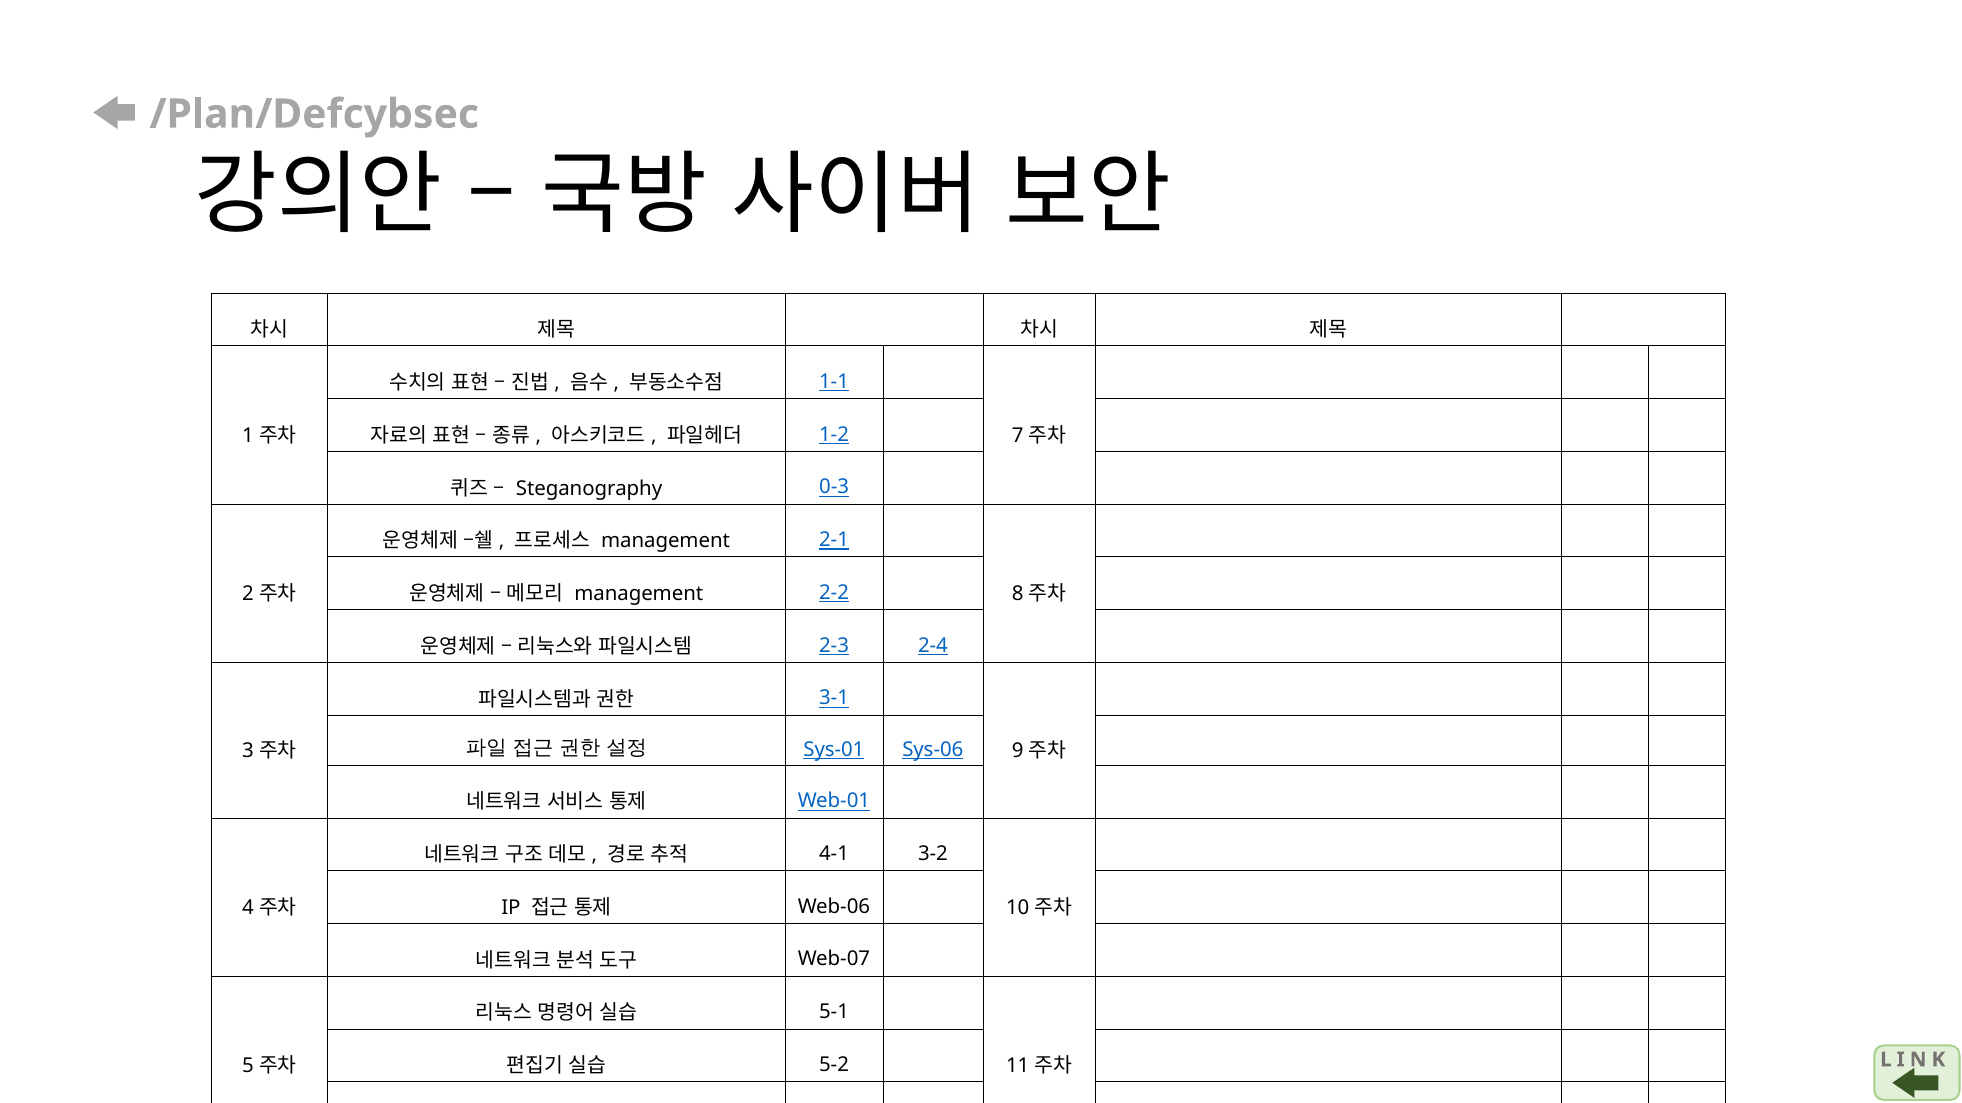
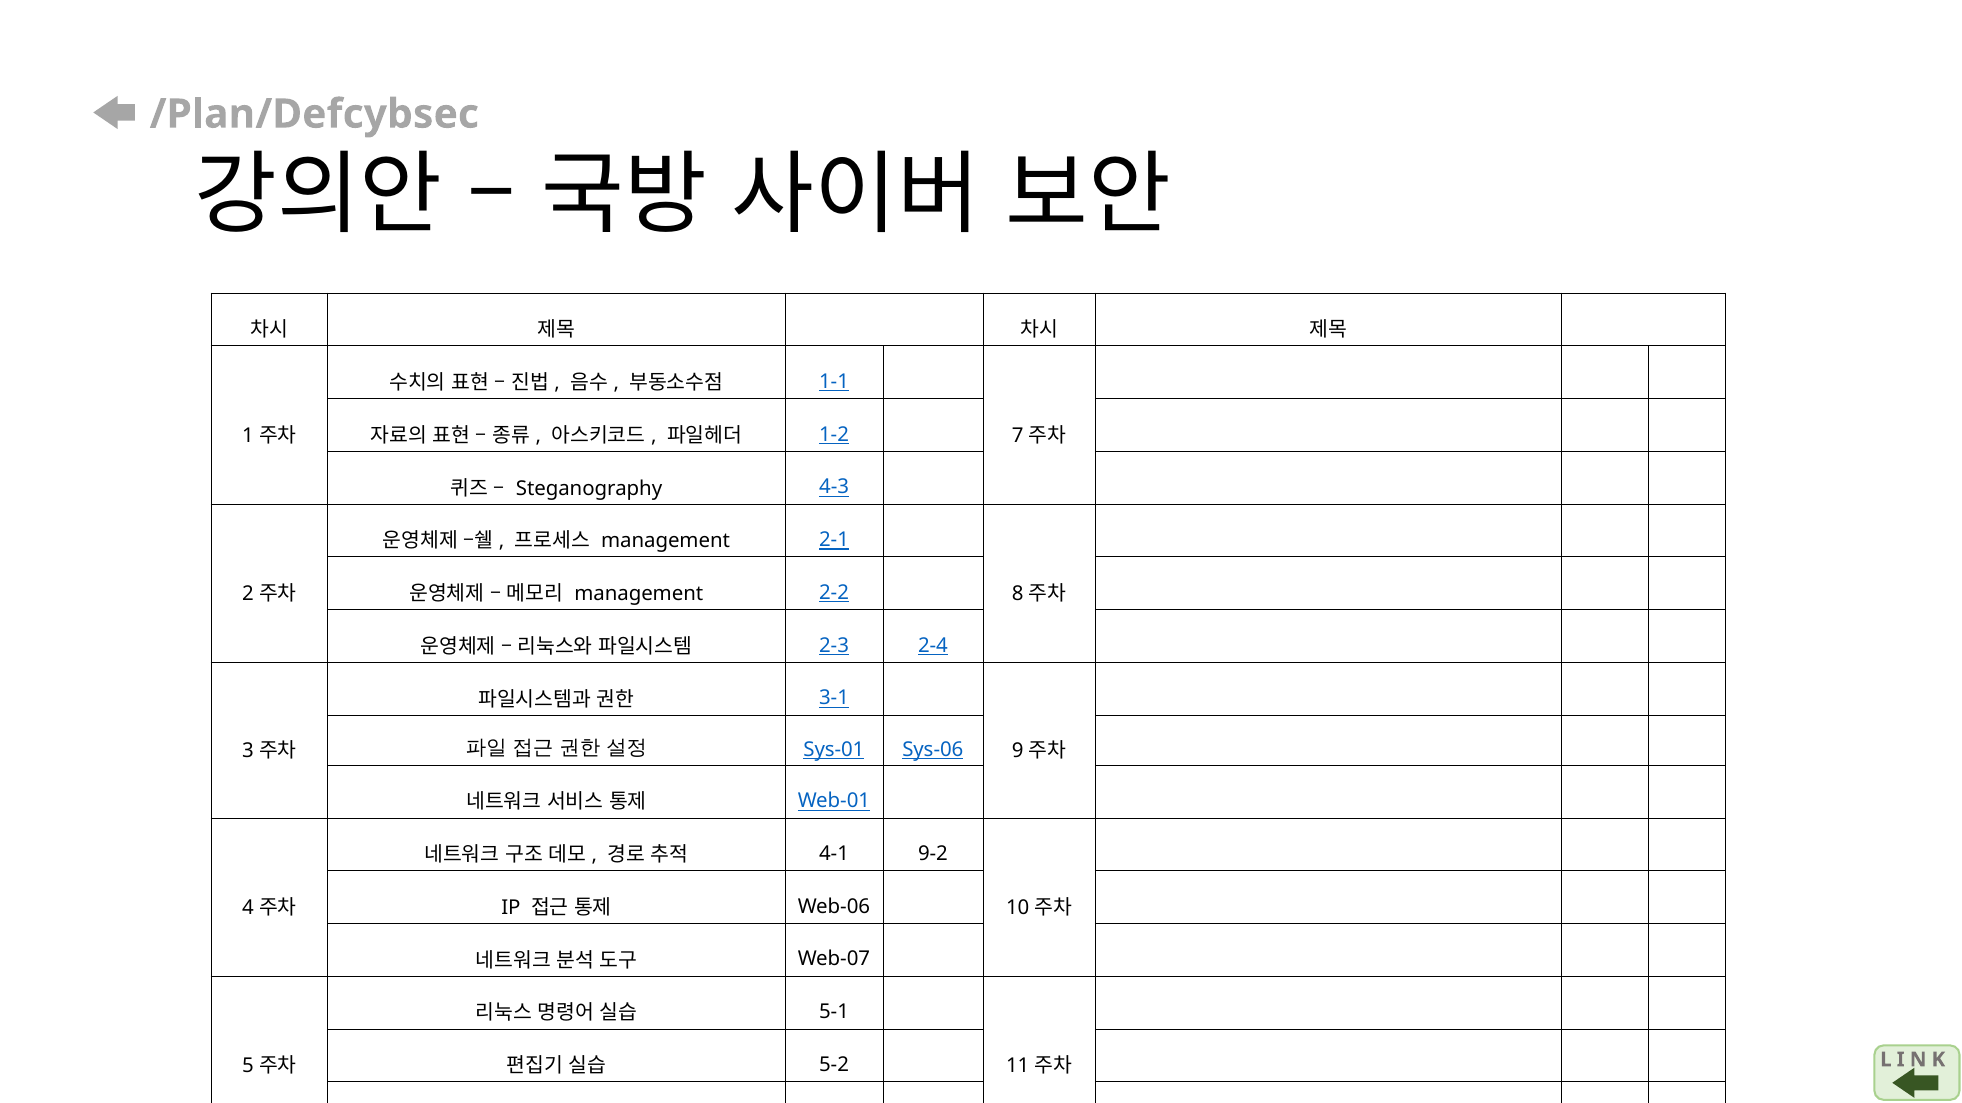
0-3: 0-3 -> 4-3
3-2: 3-2 -> 9-2
